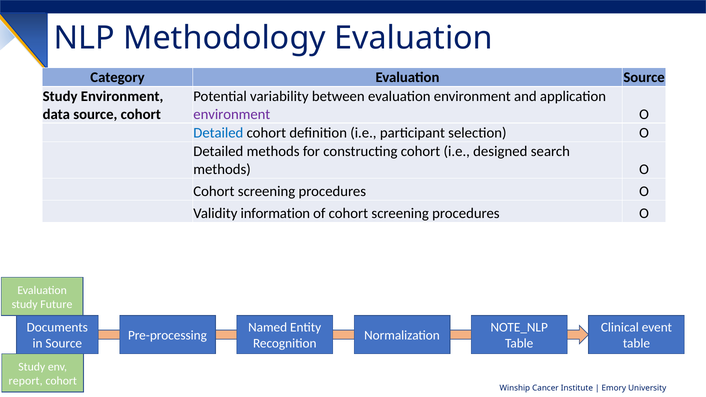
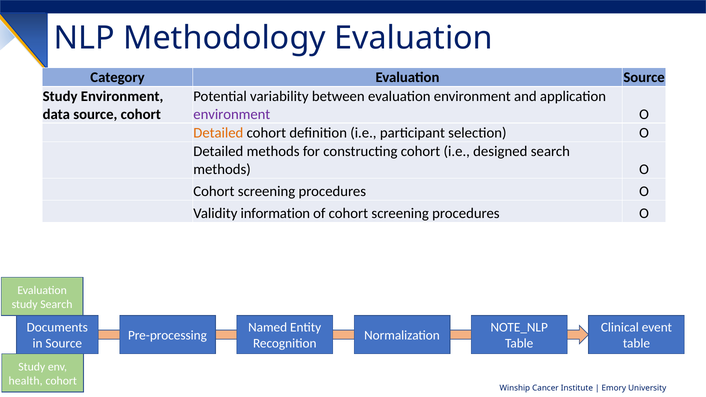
Detailed at (218, 133) colour: blue -> orange
study Future: Future -> Search
report: report -> health
